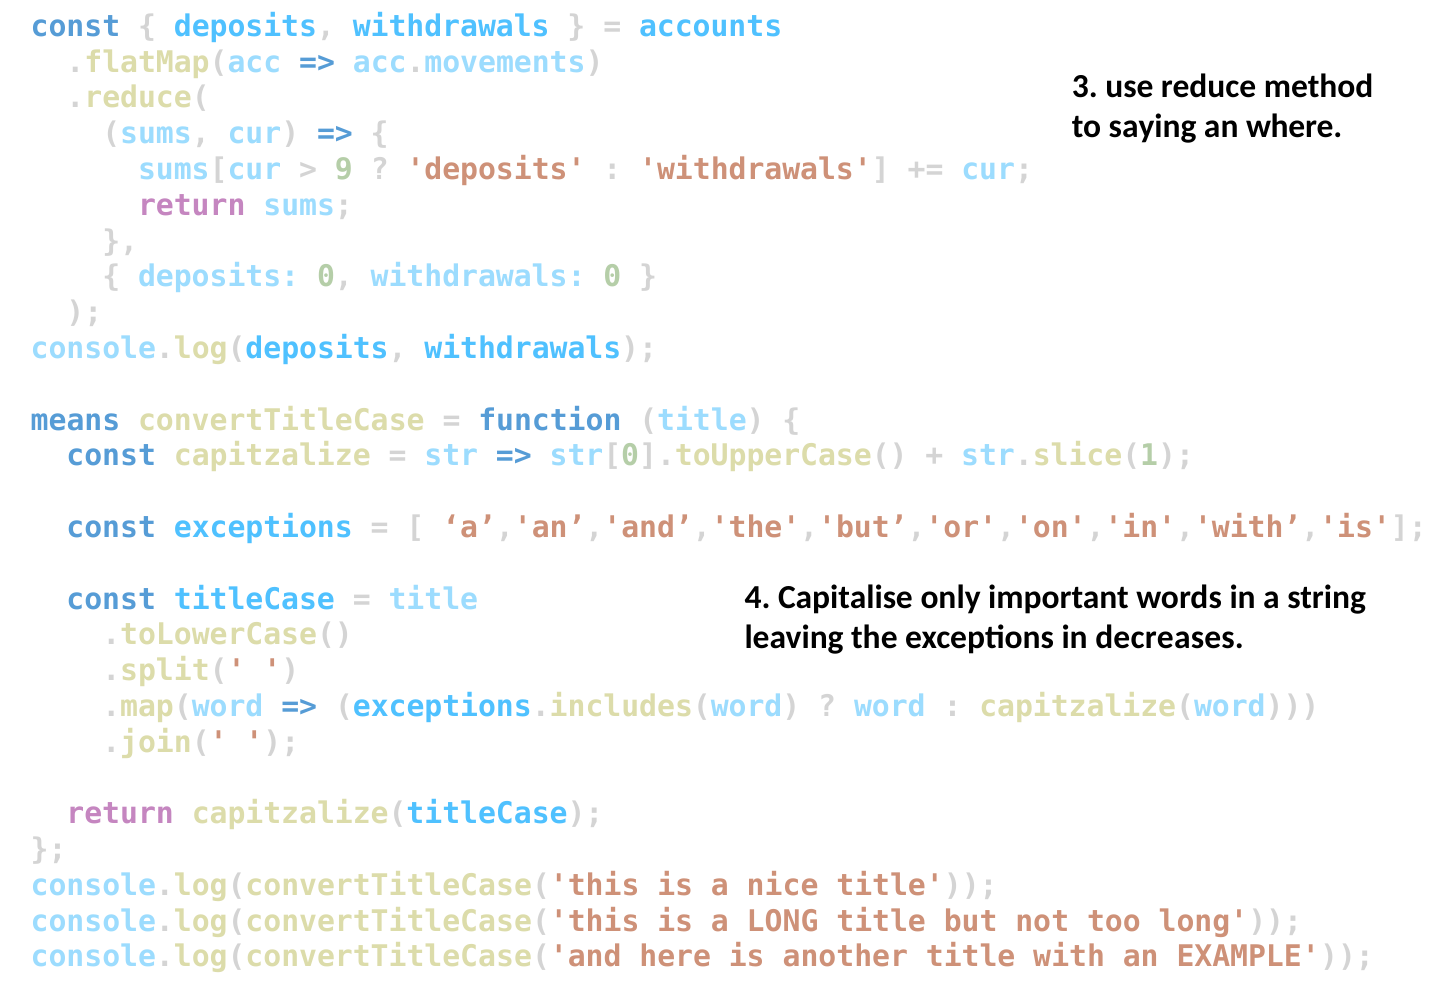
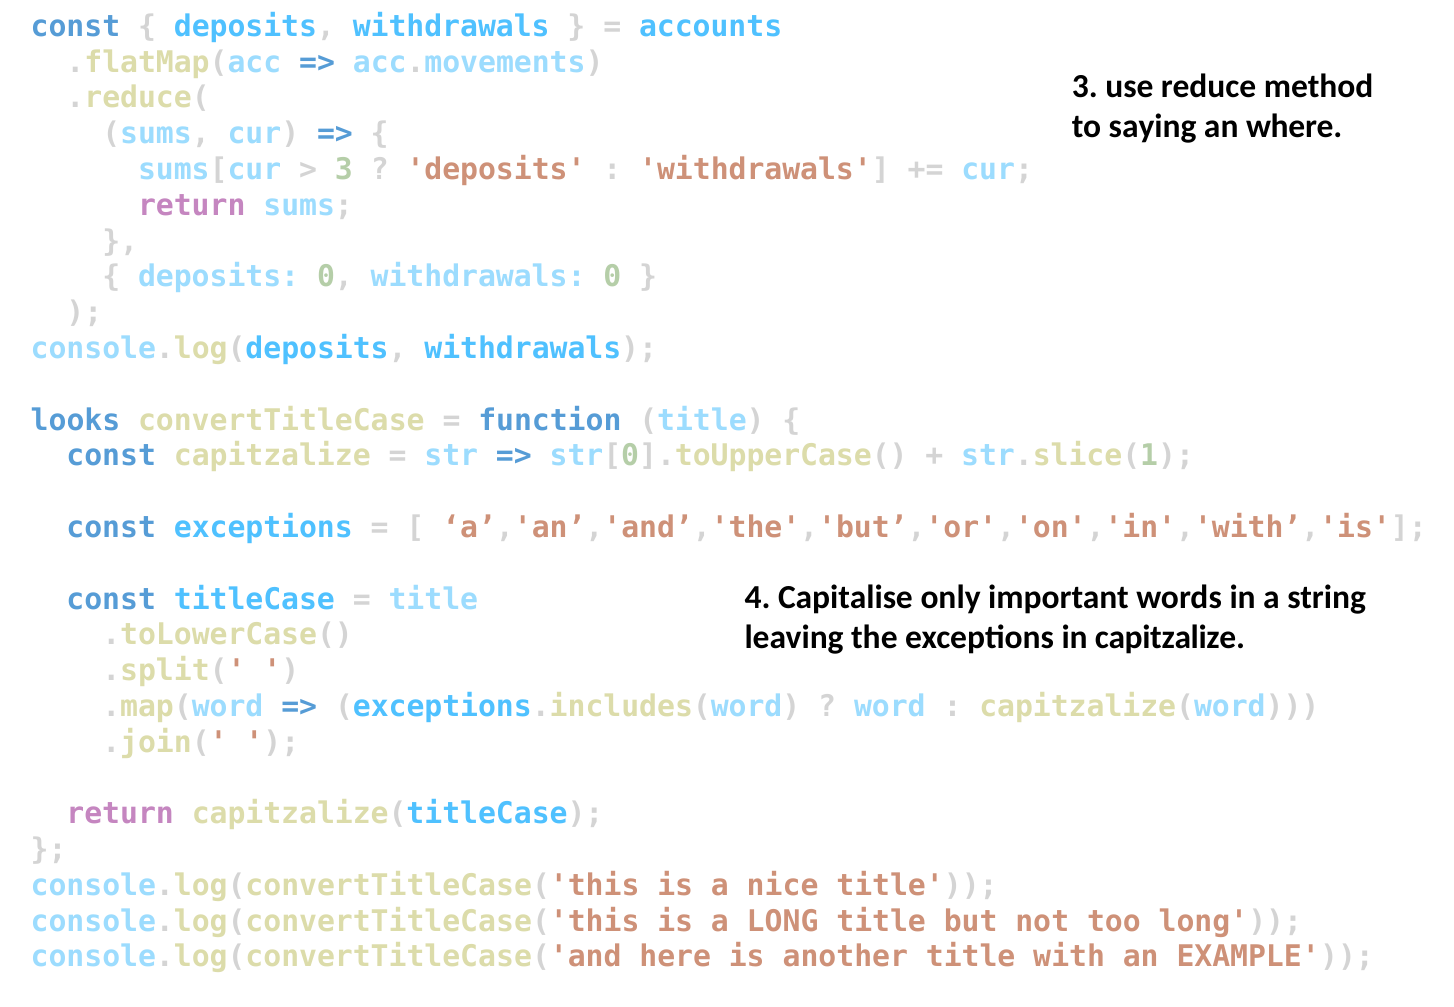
9 at (344, 170): 9 -> 3
means: means -> looks
in decreases: decreases -> capitzalize
